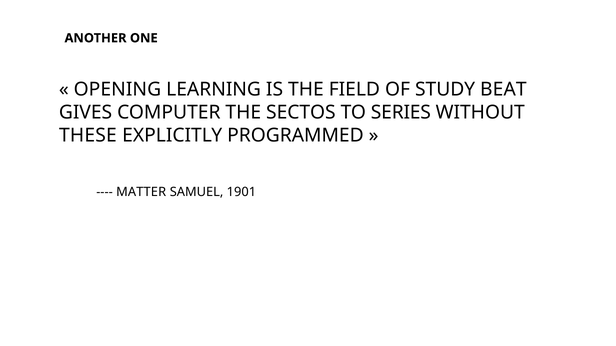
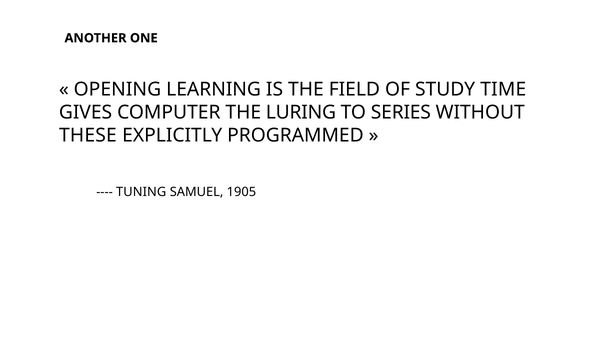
BEAT: BEAT -> TIME
SECTOS: SECTOS -> LURING
MATTER: MATTER -> TUNING
1901: 1901 -> 1905
